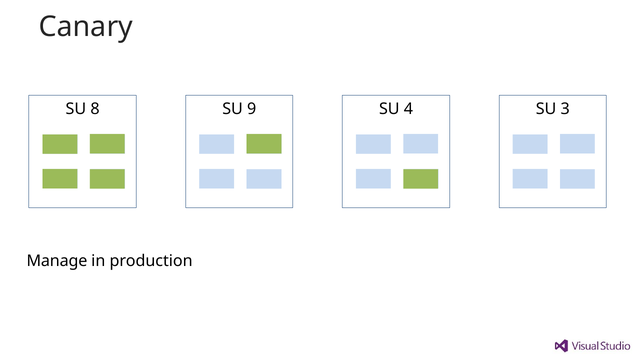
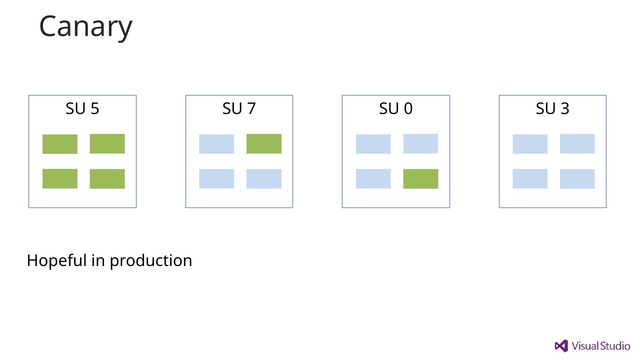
8: 8 -> 5
9: 9 -> 7
4: 4 -> 0
Manage: Manage -> Hopeful
